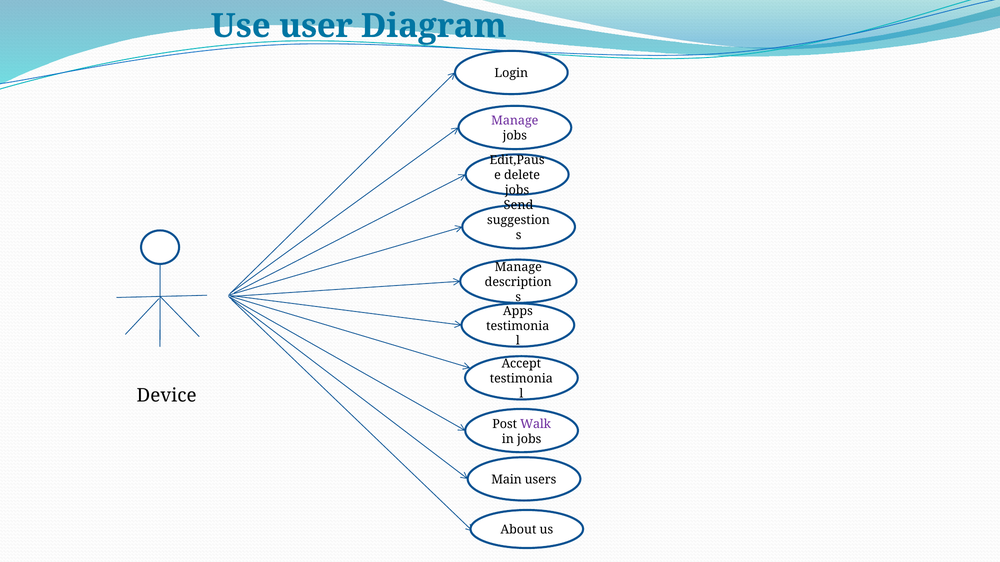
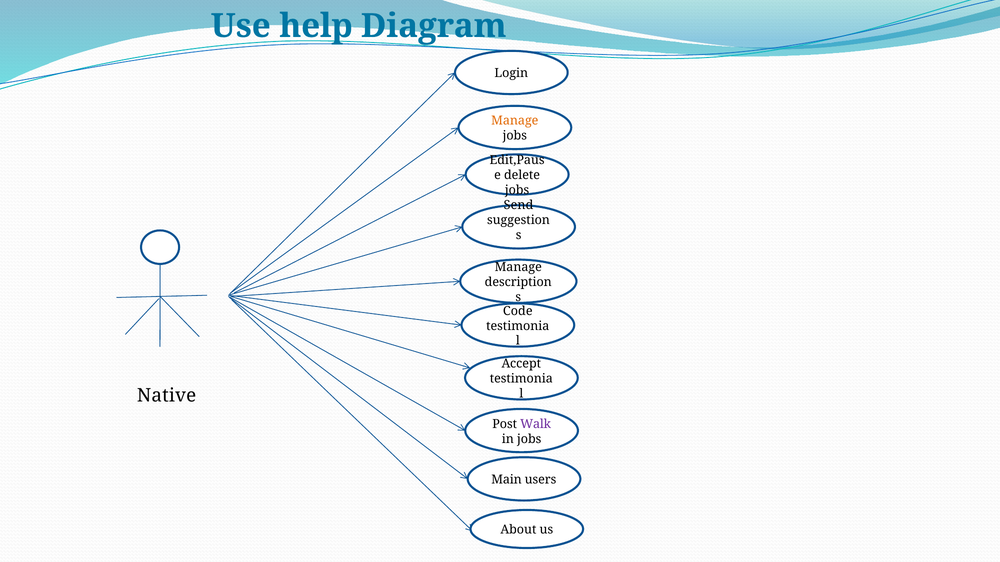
user: user -> help
Manage at (515, 121) colour: purple -> orange
Apps: Apps -> Code
Device: Device -> Native
